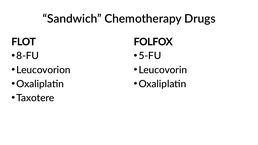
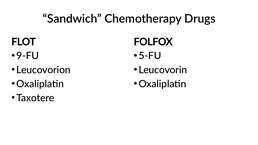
8-FU: 8-FU -> 9-FU
